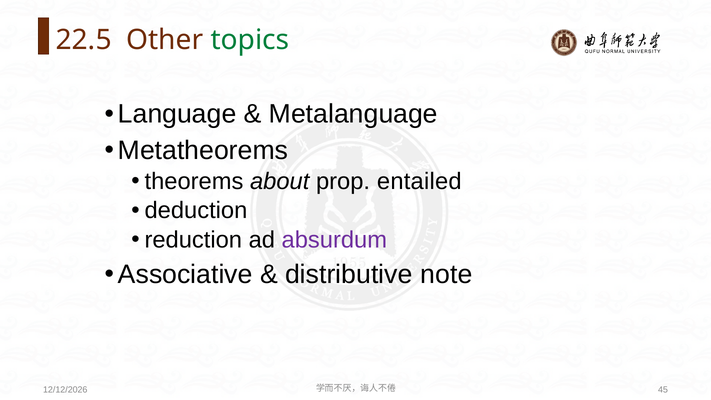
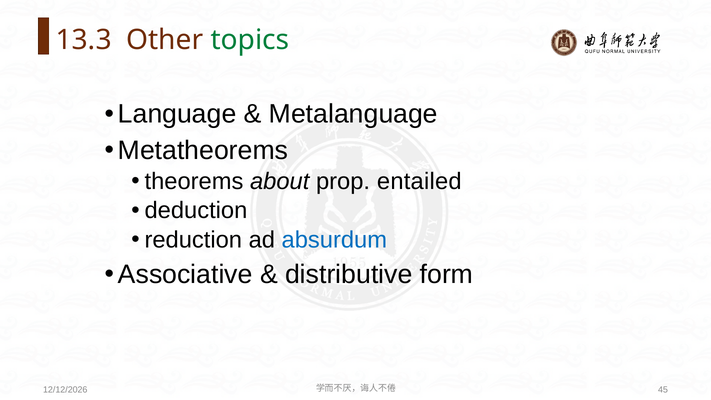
22.5: 22.5 -> 13.3
absurdum colour: purple -> blue
note: note -> form
